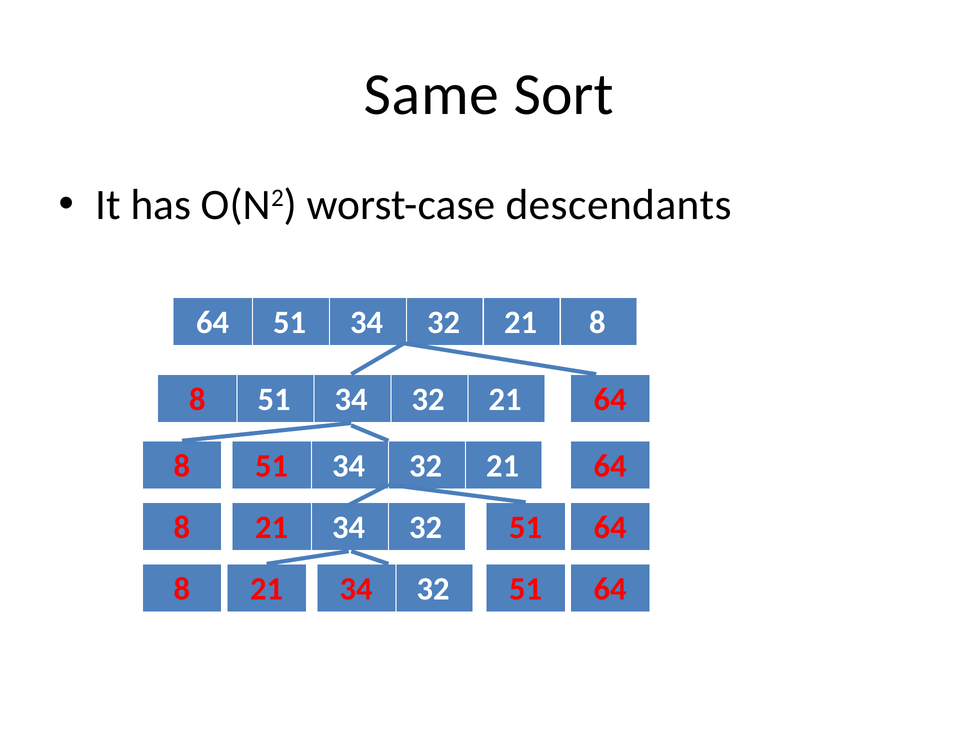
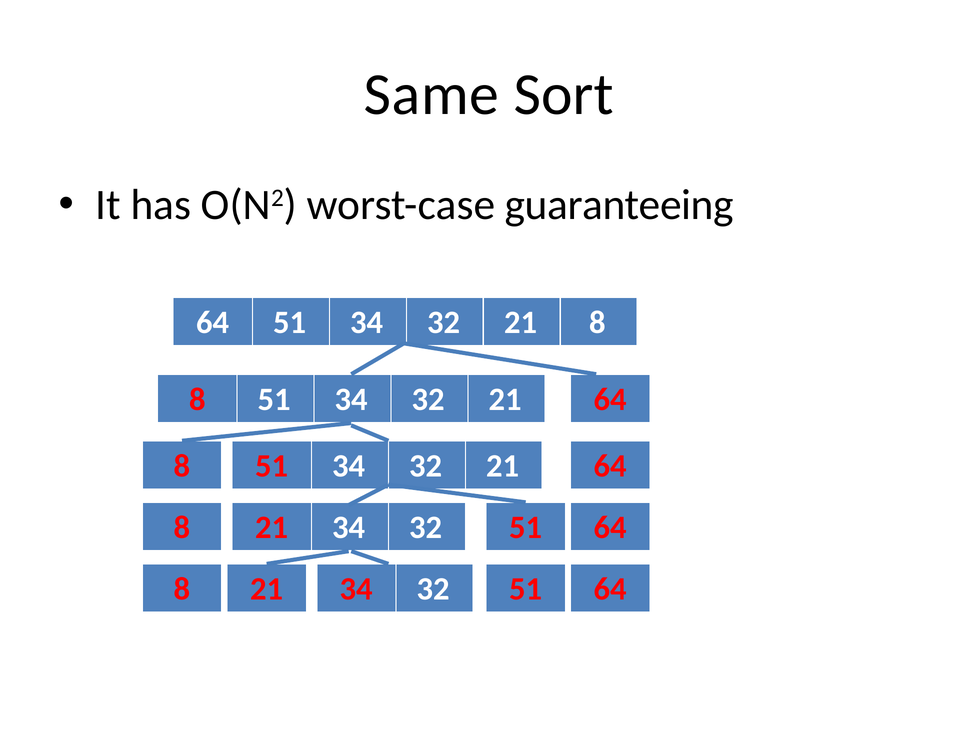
descendants: descendants -> guaranteeing
